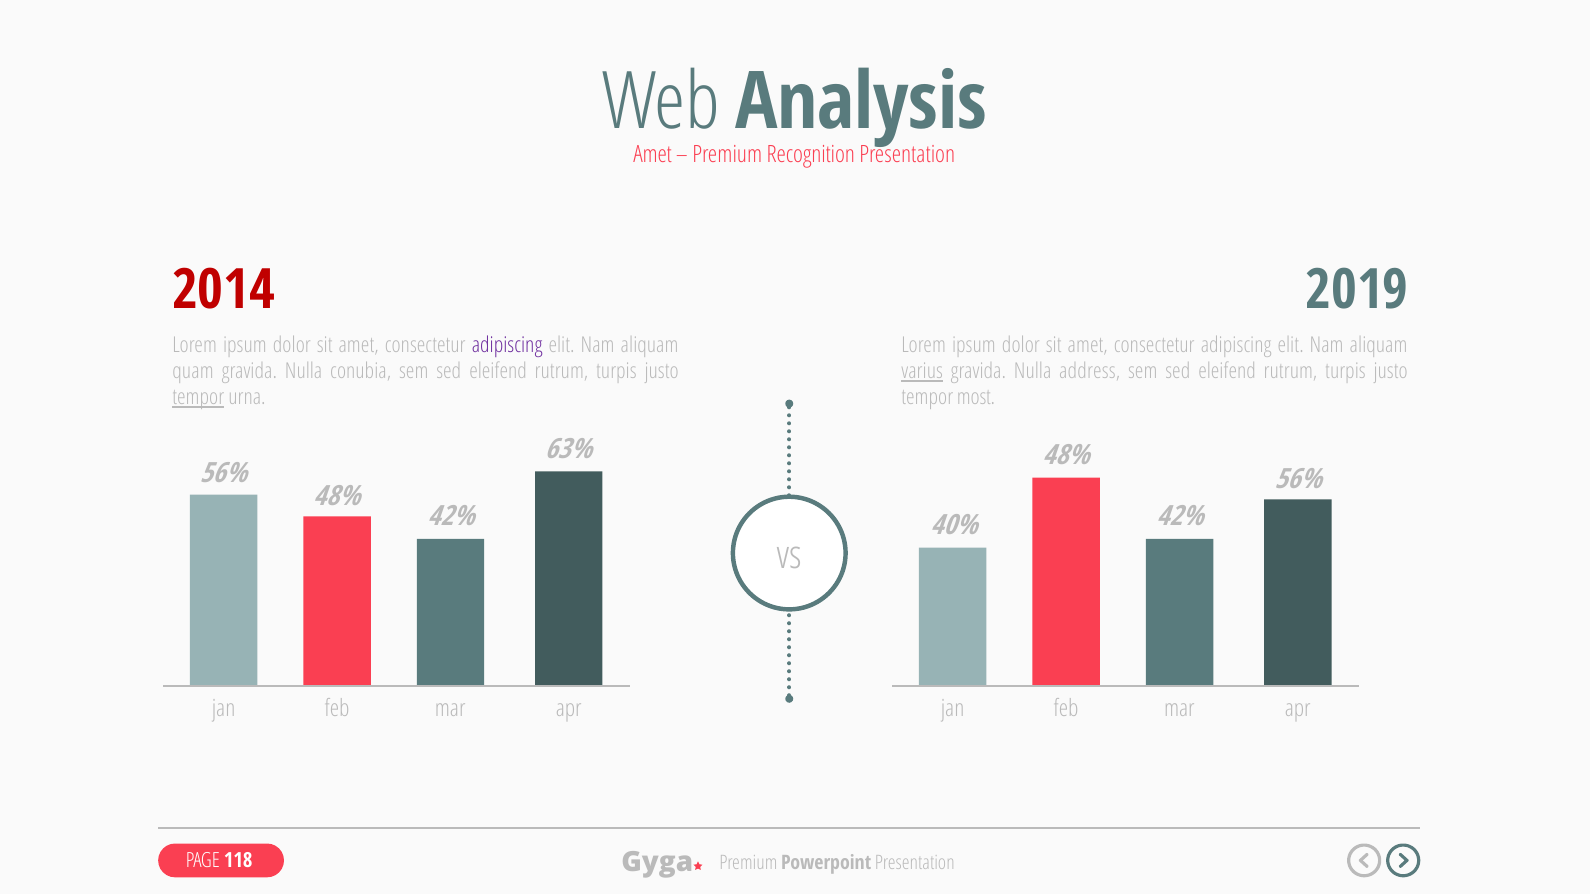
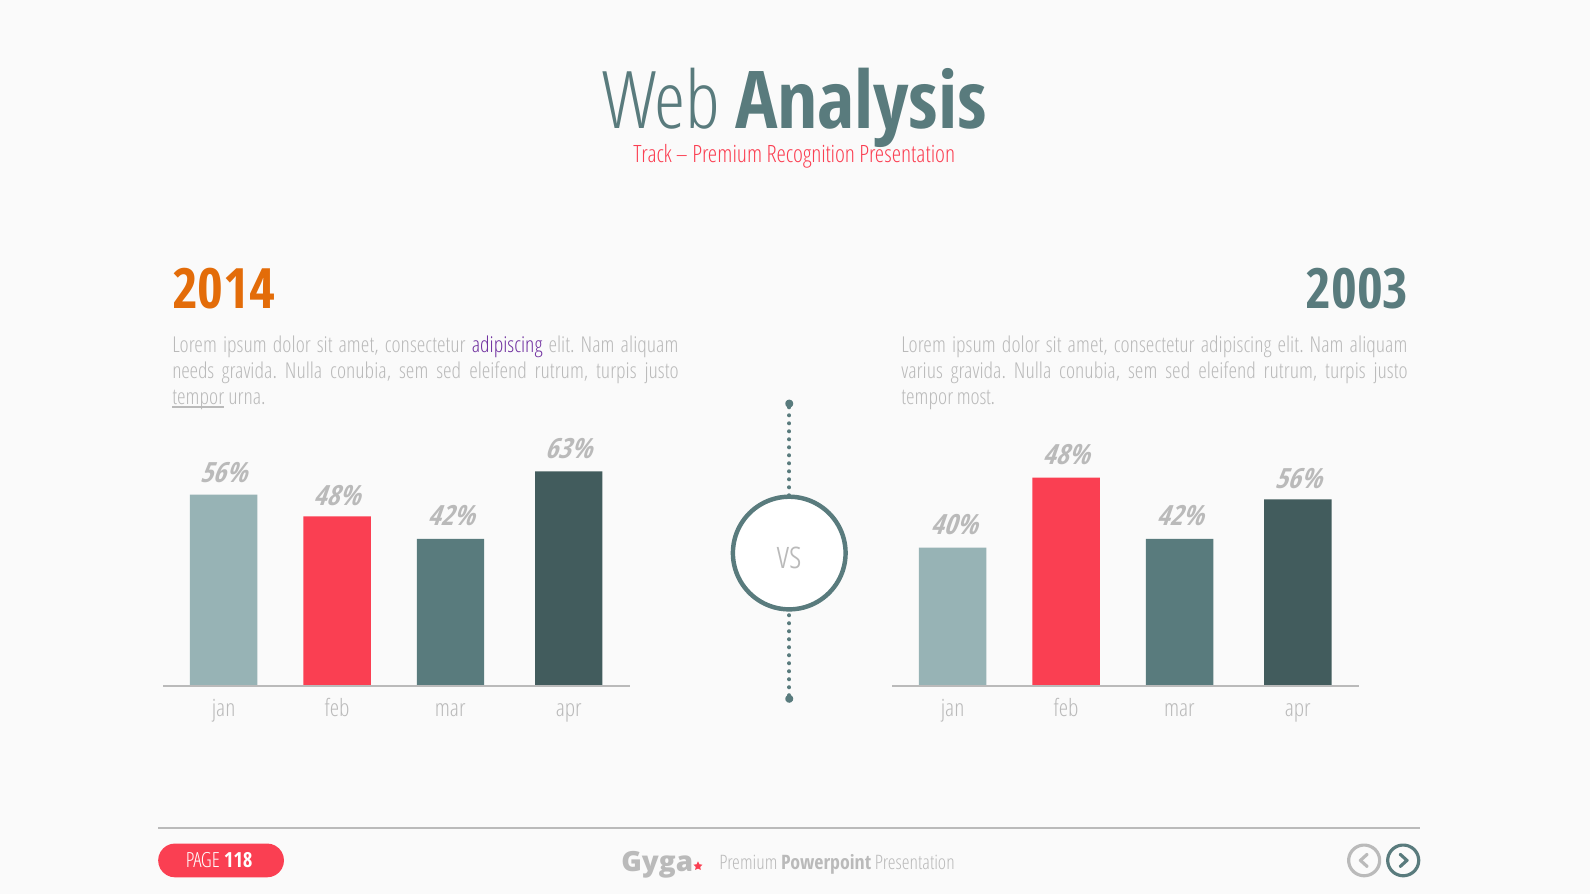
Amet at (653, 154): Amet -> Track
2014 colour: red -> orange
2019: 2019 -> 2003
quam: quam -> needs
varius underline: present -> none
address at (1090, 372): address -> conubia
